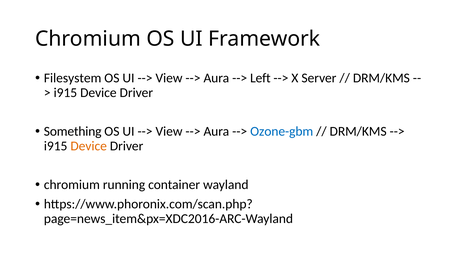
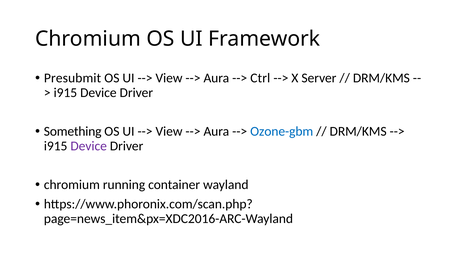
Filesystem: Filesystem -> Presubmit
Left: Left -> Ctrl
Device at (89, 146) colour: orange -> purple
